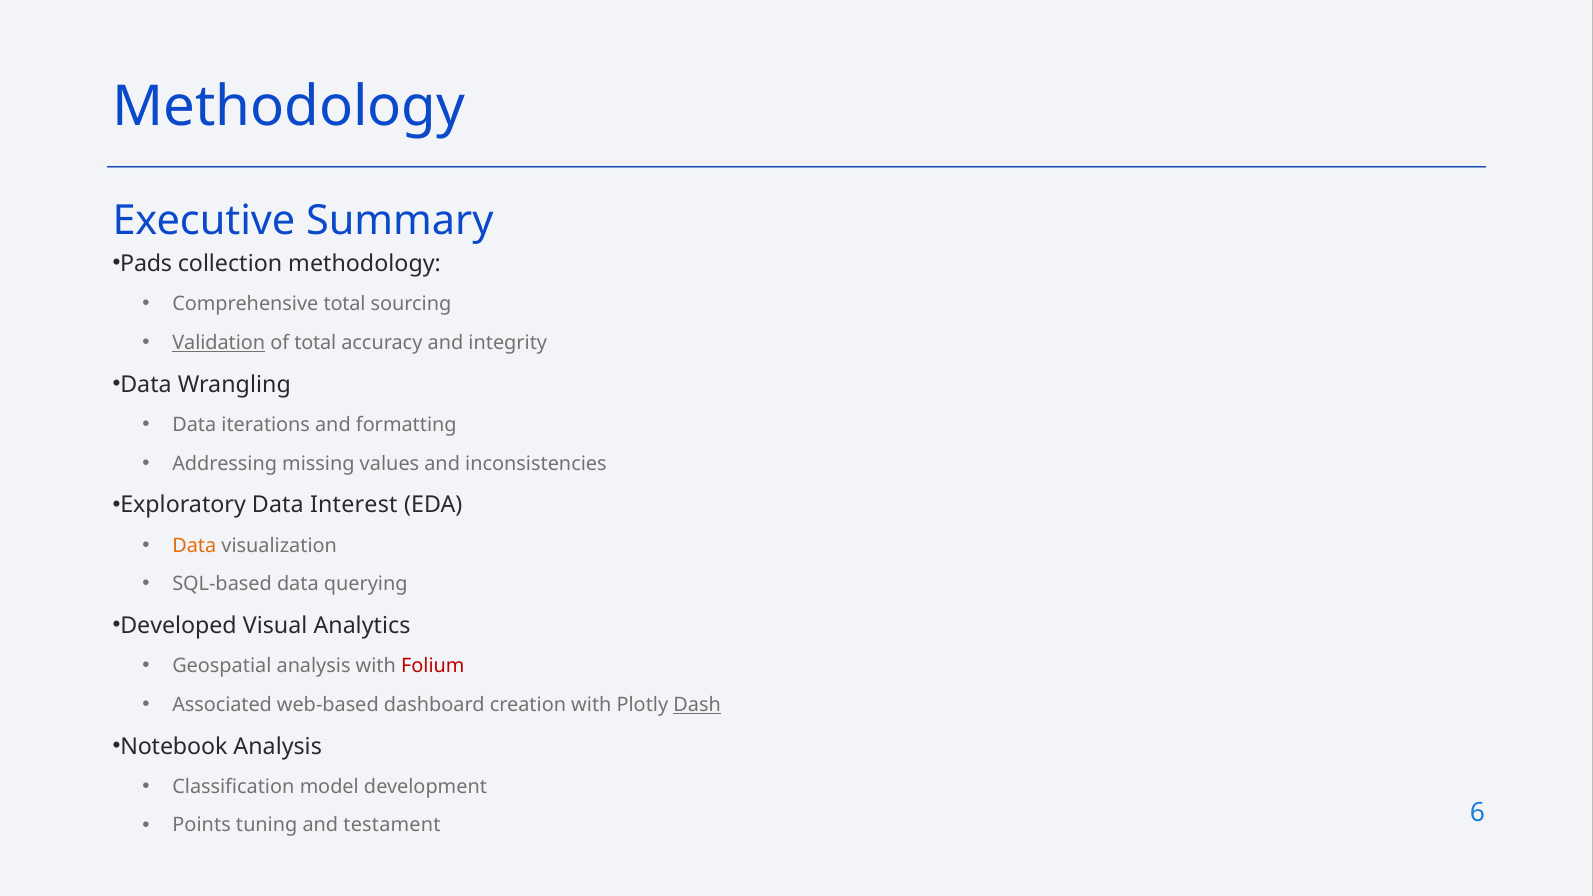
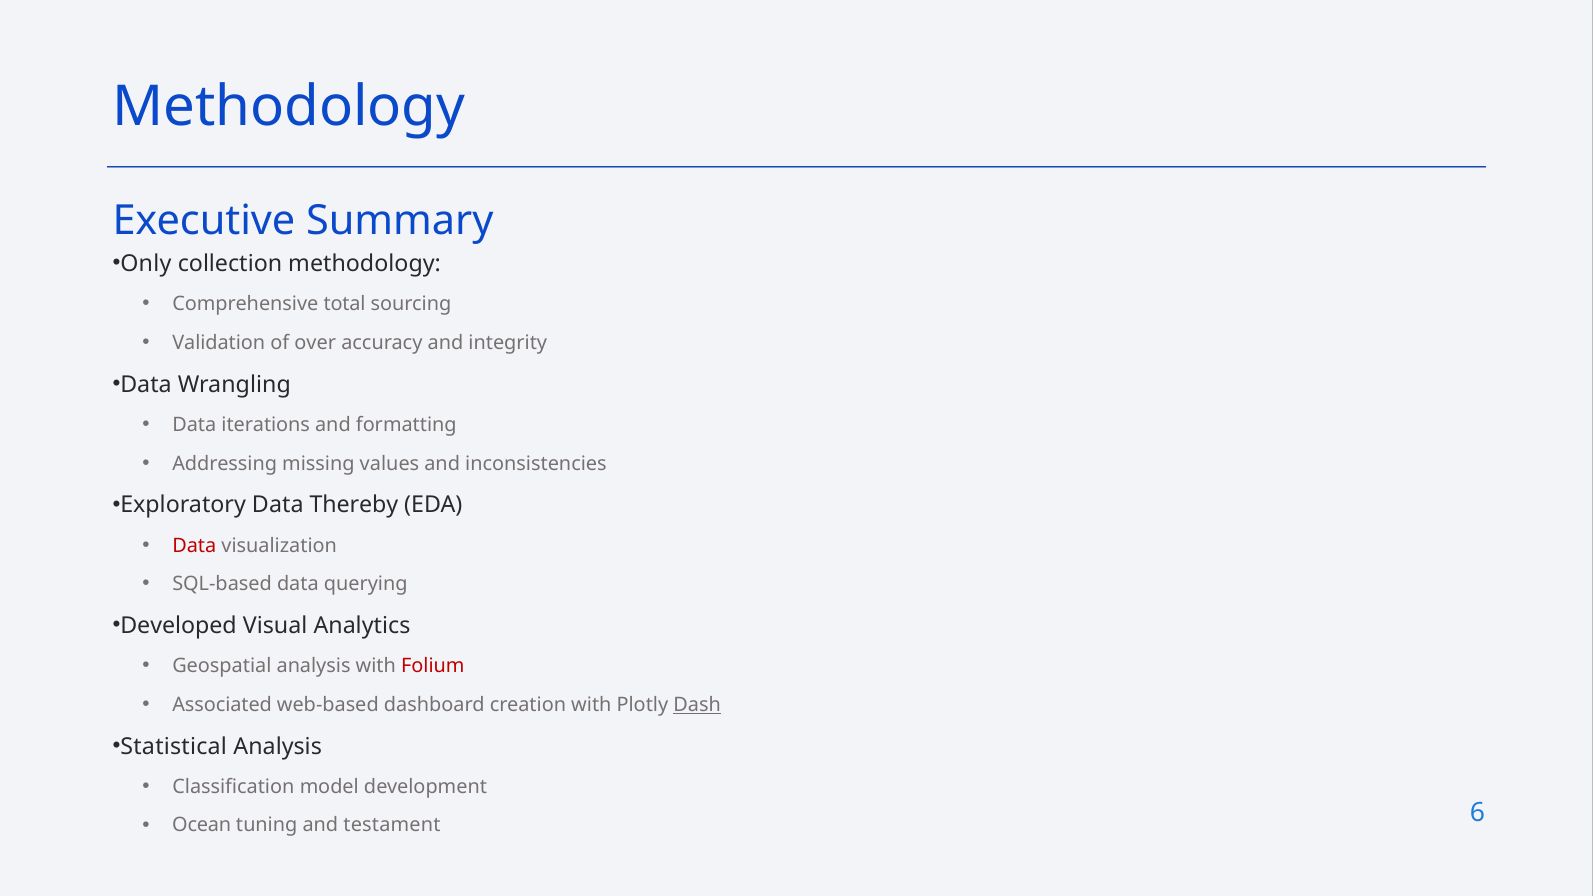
Pads: Pads -> Only
Validation underline: present -> none
of total: total -> over
Interest: Interest -> Thereby
Data at (194, 546) colour: orange -> red
Notebook: Notebook -> Statistical
Points: Points -> Ocean
